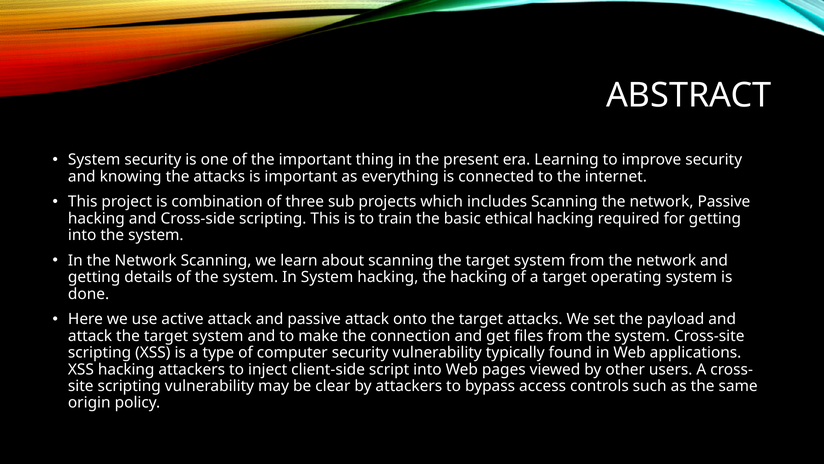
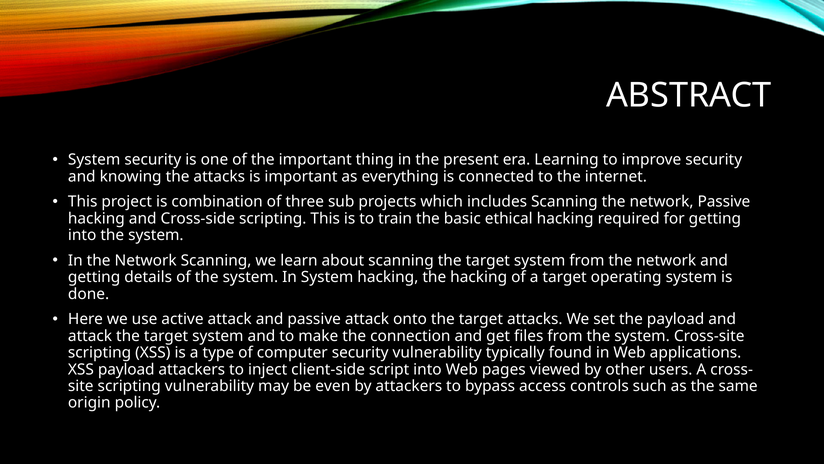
XSS hacking: hacking -> payload
clear: clear -> even
